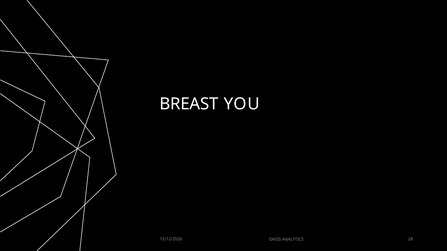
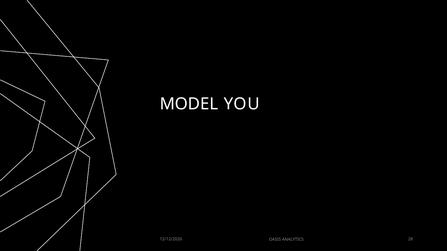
BREAST: BREAST -> MODEL
